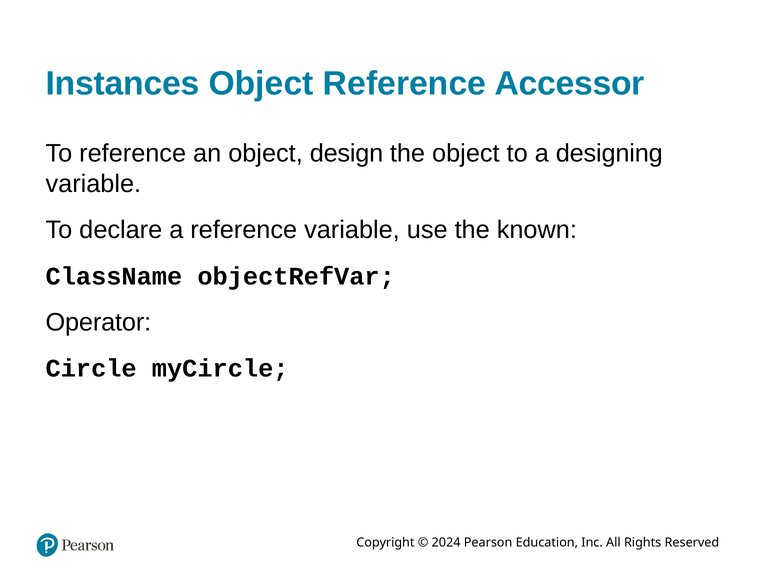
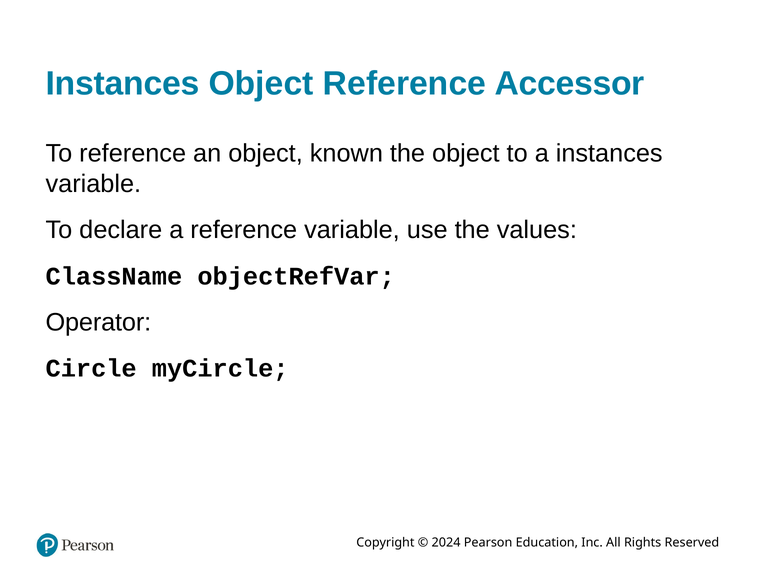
design: design -> known
a designing: designing -> instances
known: known -> values
